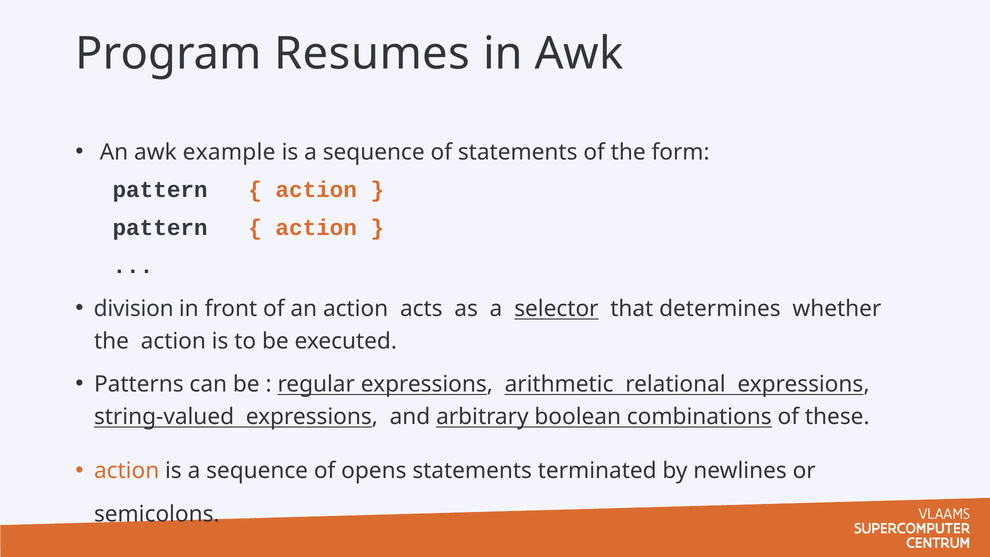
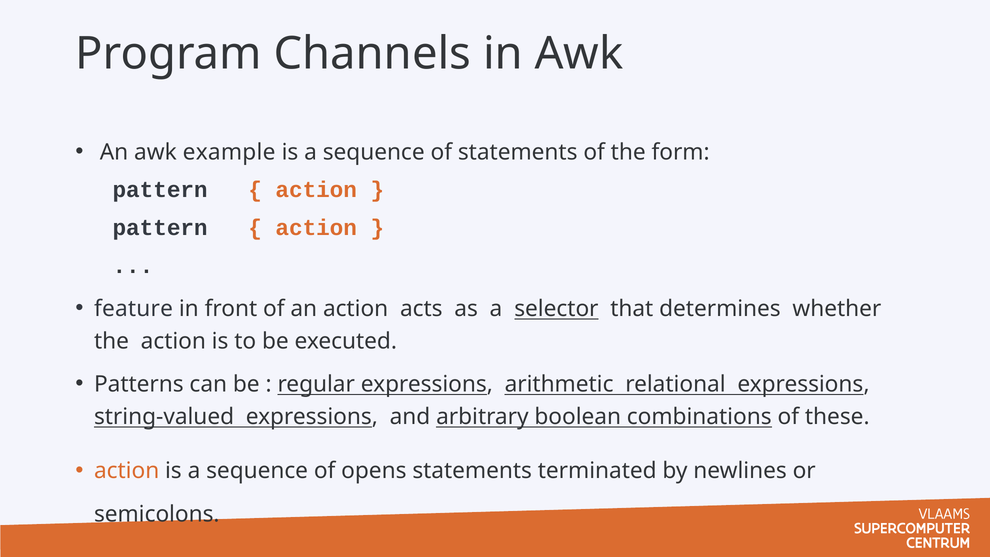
Resumes: Resumes -> Channels
division: division -> feature
